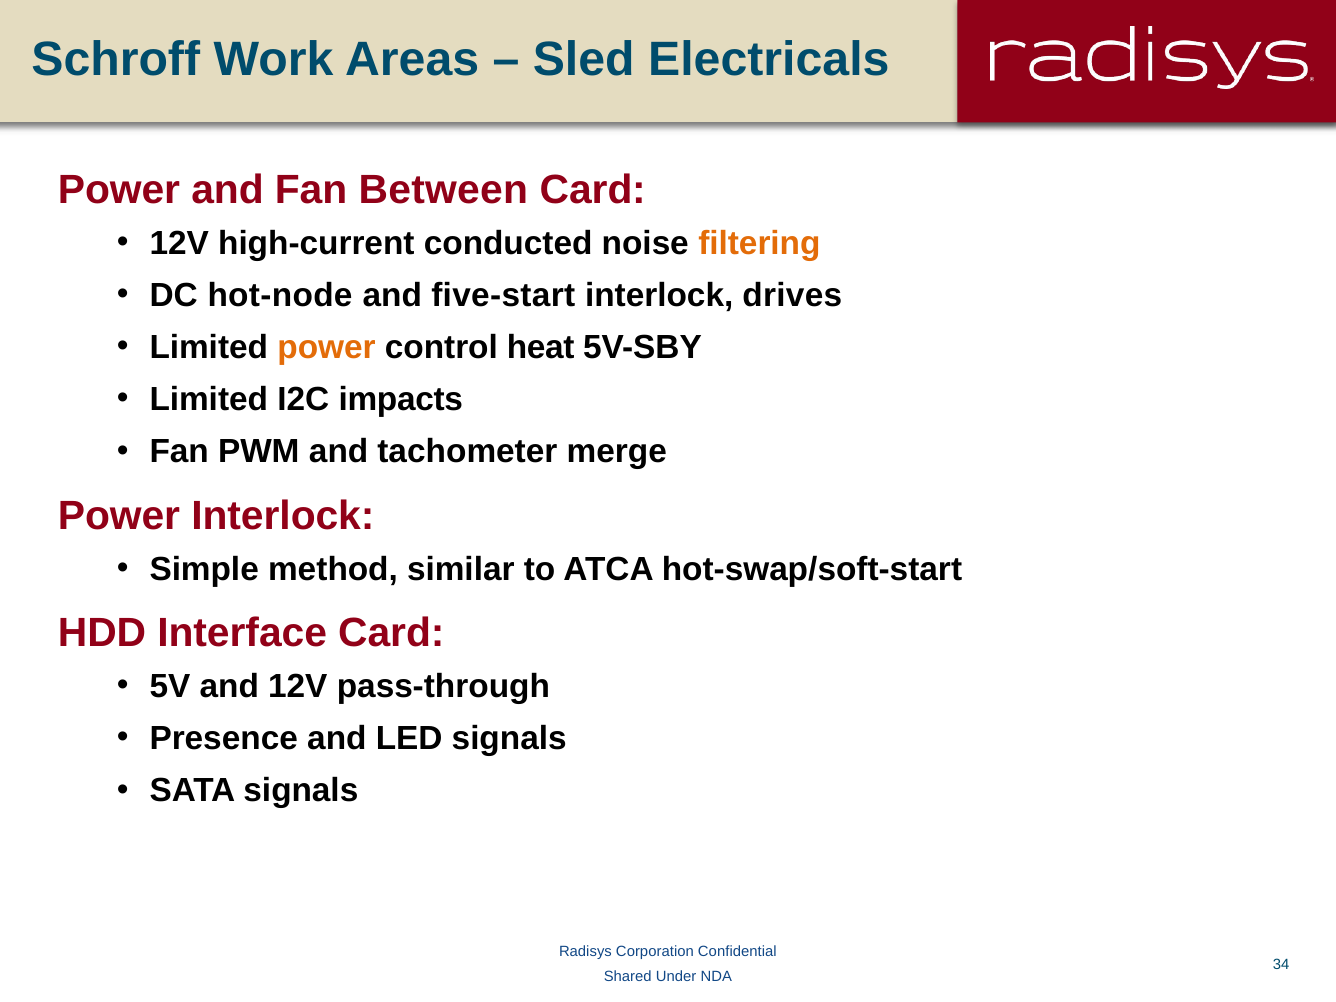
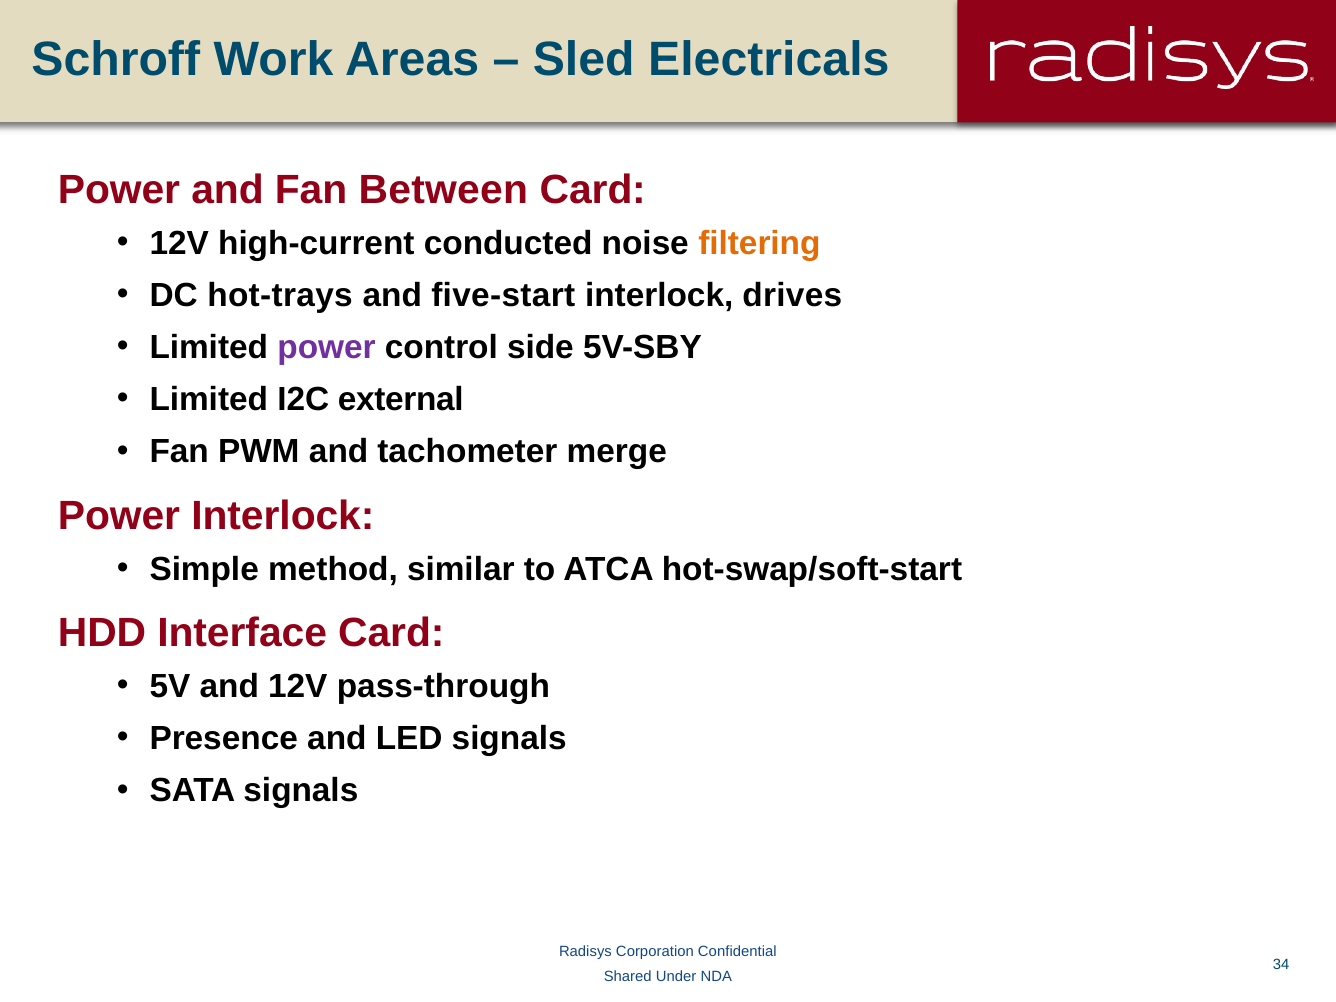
hot-node: hot-node -> hot-trays
power at (327, 348) colour: orange -> purple
heat: heat -> side
impacts: impacts -> external
